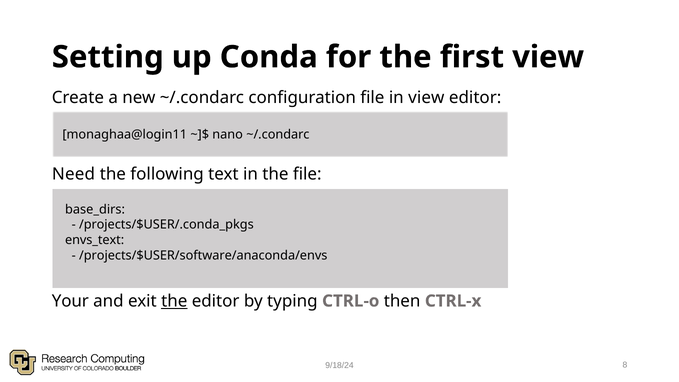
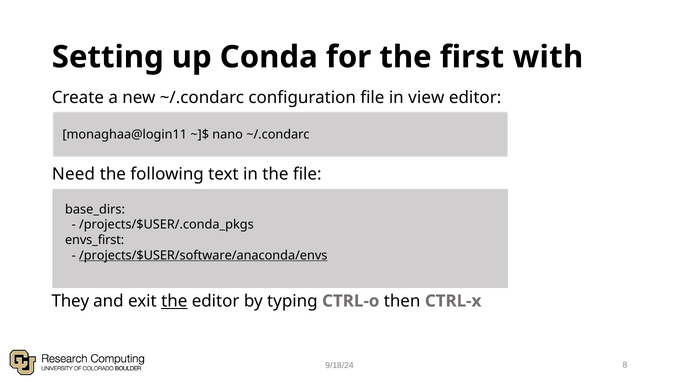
first view: view -> with
envs_text: envs_text -> envs_first
/projects/$USER/software/anaconda/envs underline: none -> present
Your: Your -> They
